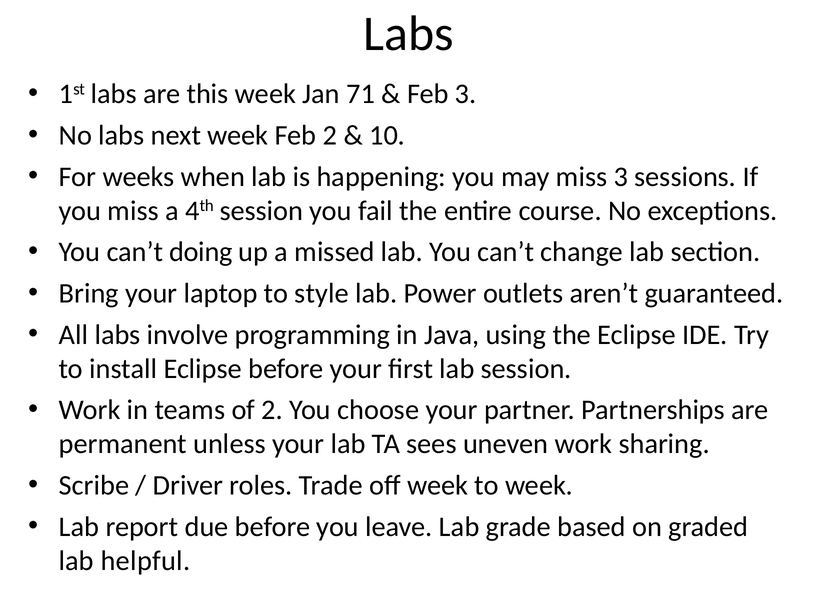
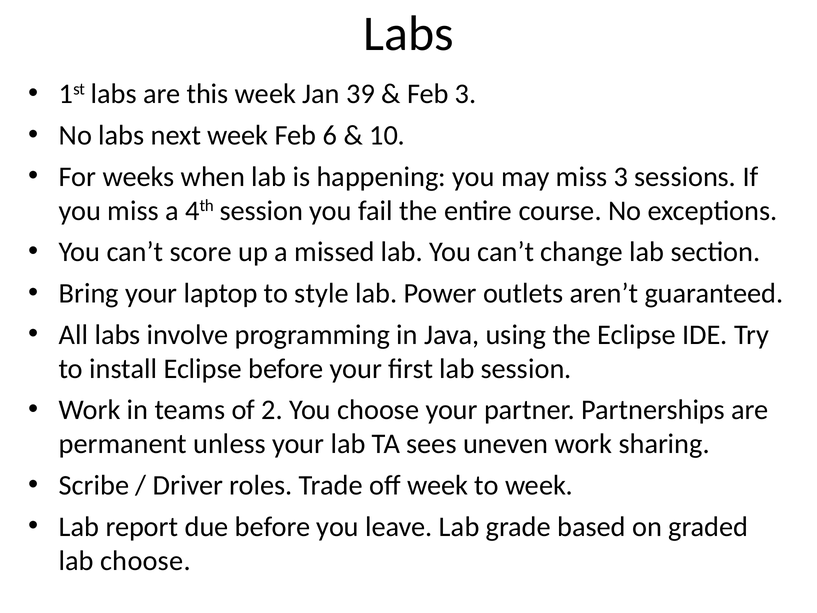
71: 71 -> 39
Feb 2: 2 -> 6
doing: doing -> score
lab helpful: helpful -> choose
